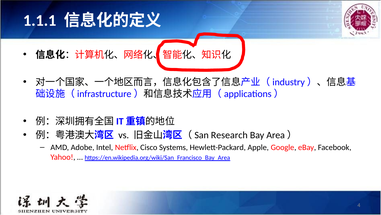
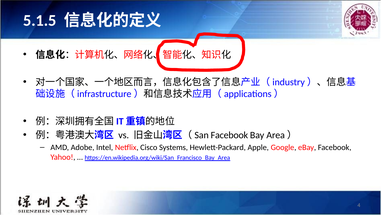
1.1.1: 1.1.1 -> 5.1.5
Research at (229, 135): Research -> Facebook
